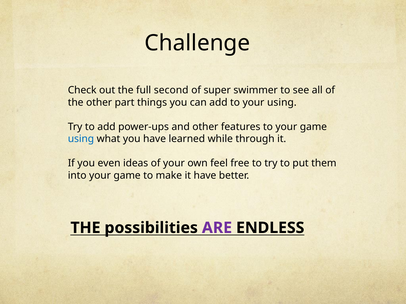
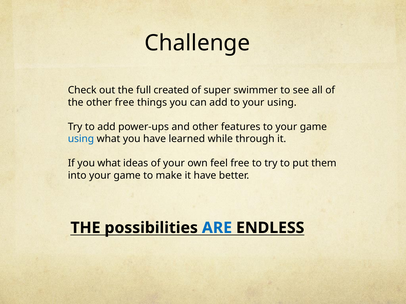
second: second -> created
other part: part -> free
you even: even -> what
ARE colour: purple -> blue
